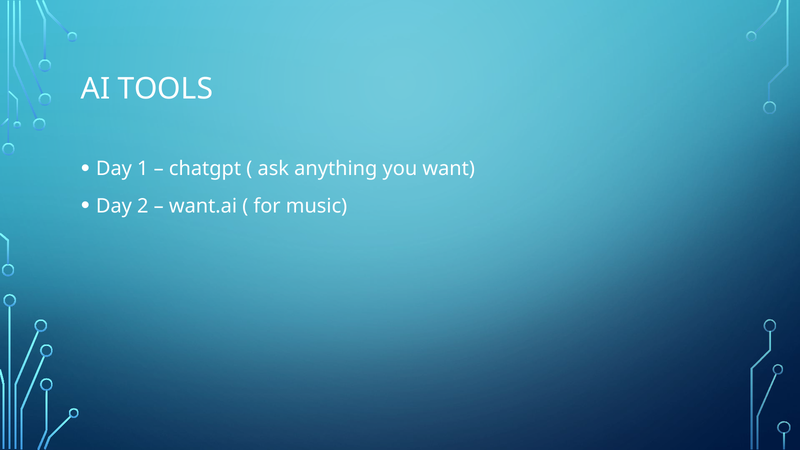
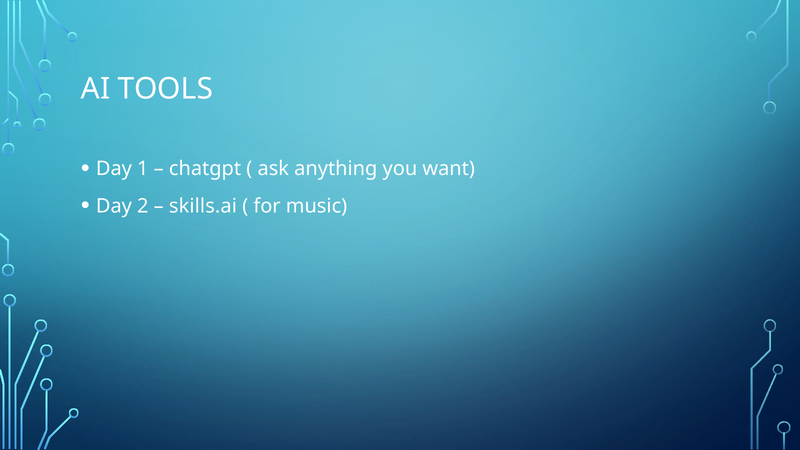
want.ai: want.ai -> skills.ai
